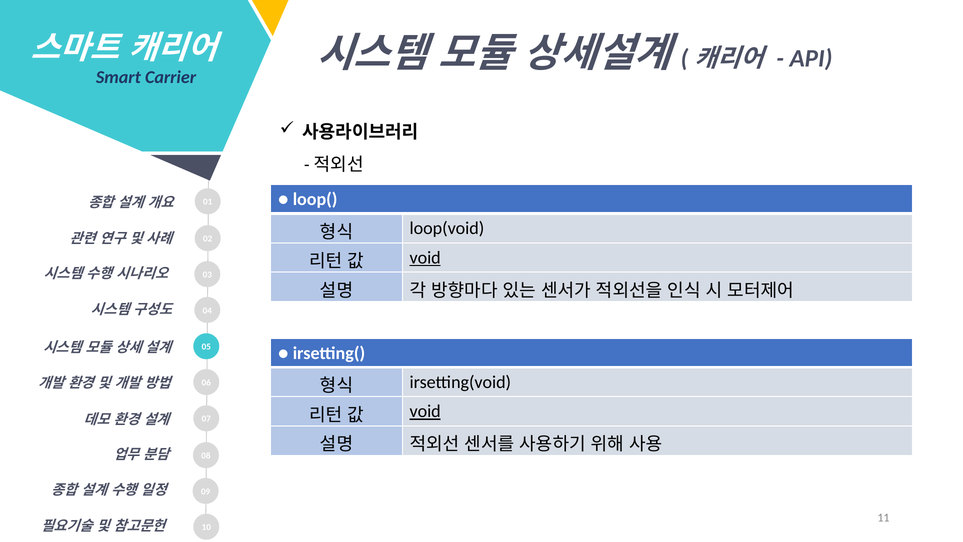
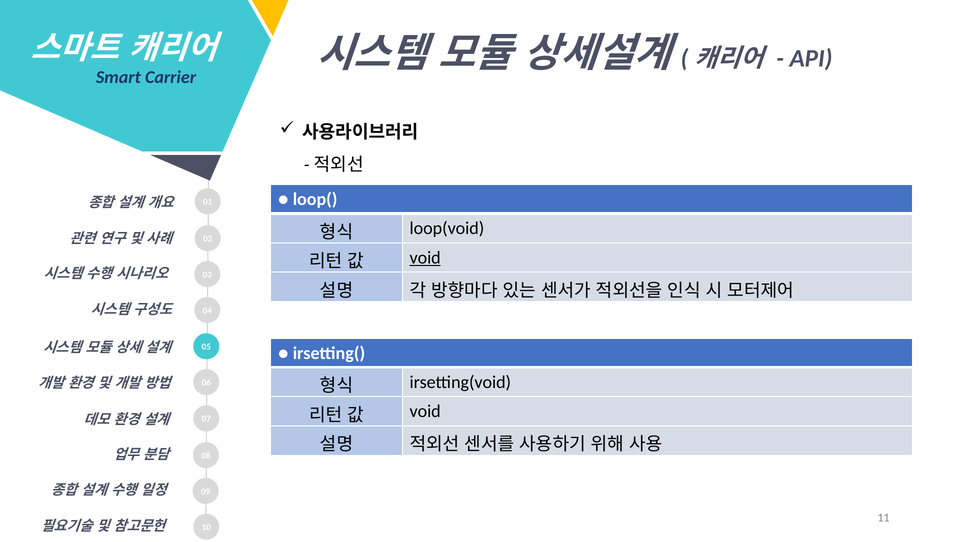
void at (425, 411) underline: present -> none
